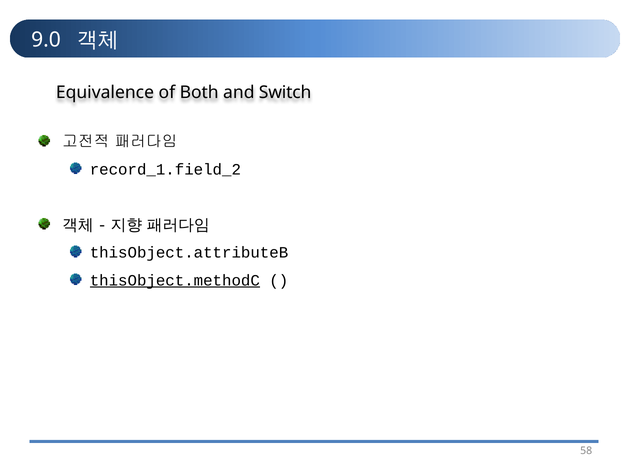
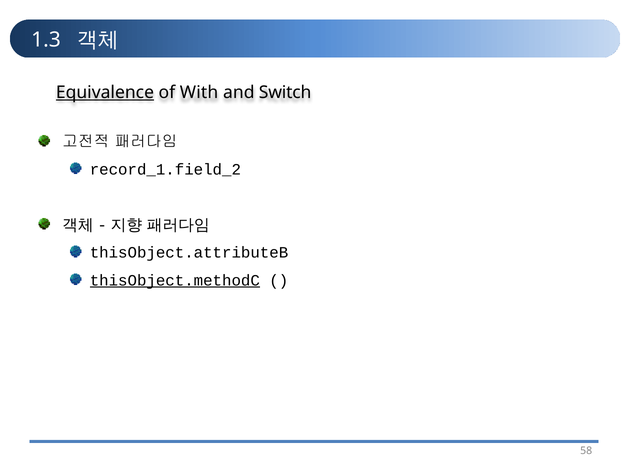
9.0: 9.0 -> 1.3
Equivalence underline: none -> present
Both: Both -> With
